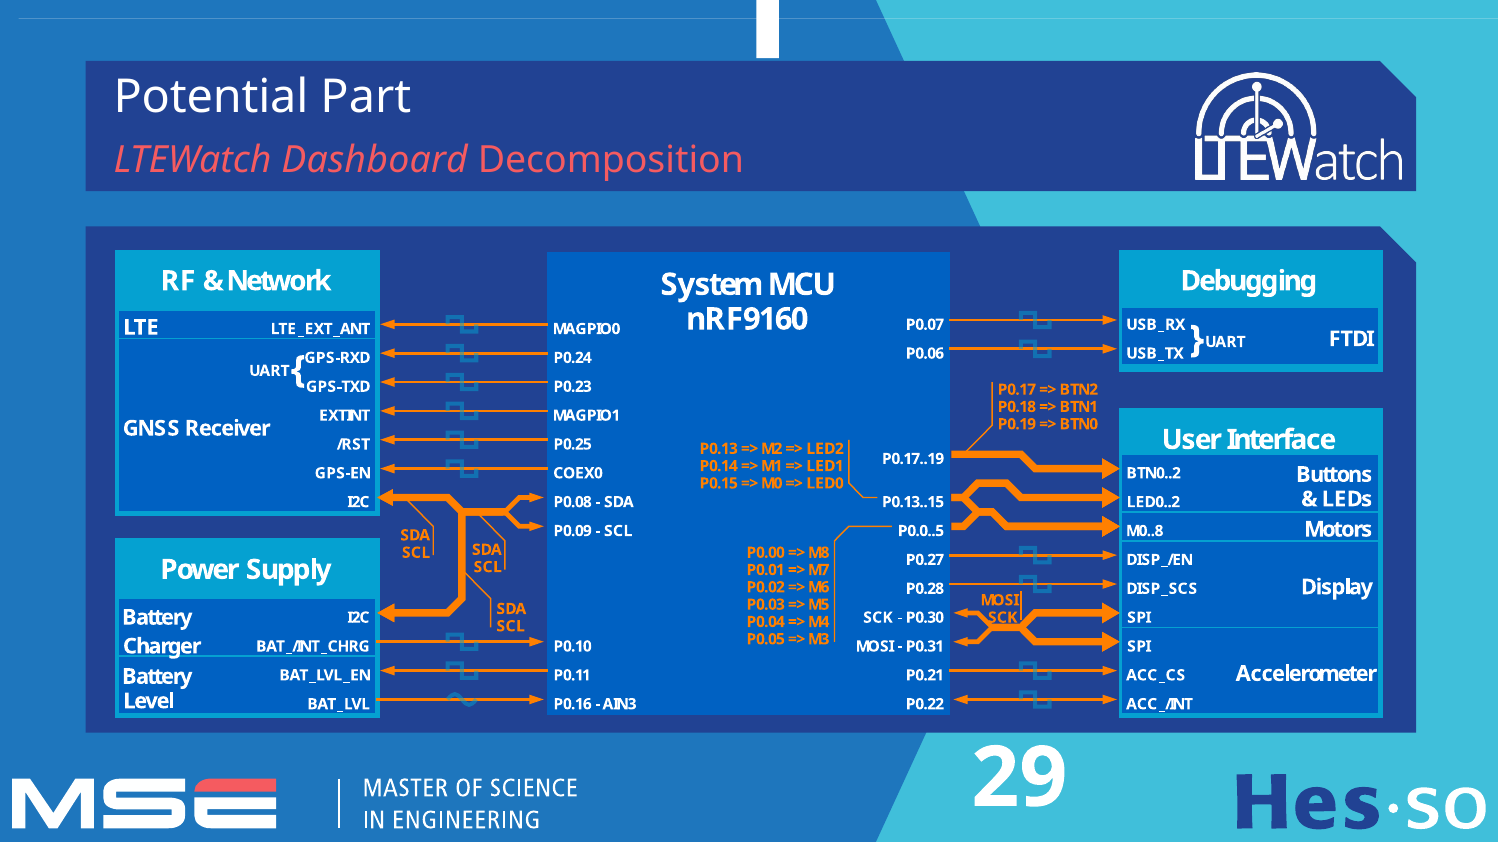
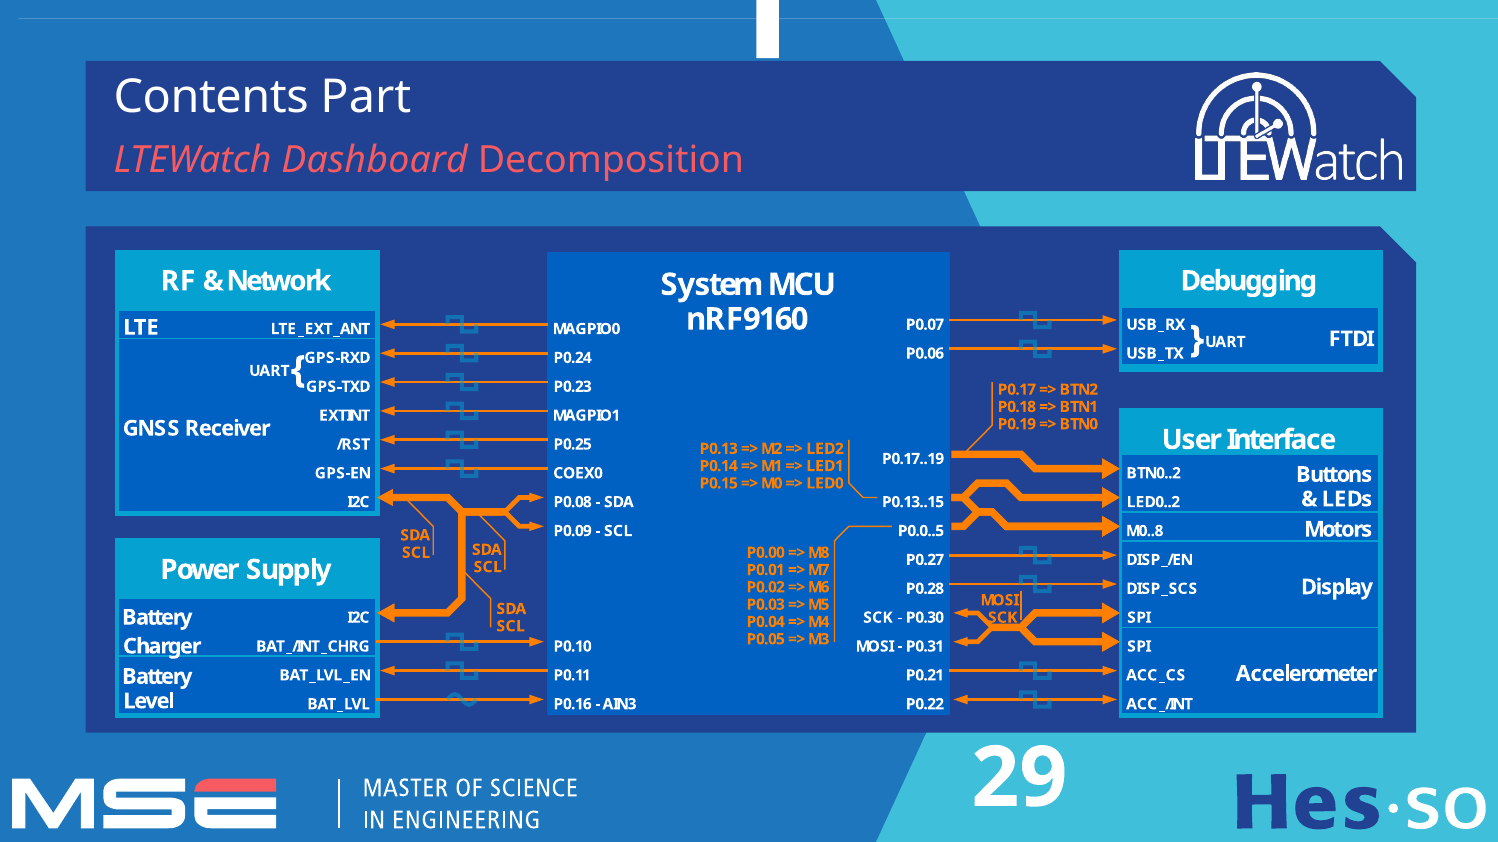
Potential: Potential -> Contents
